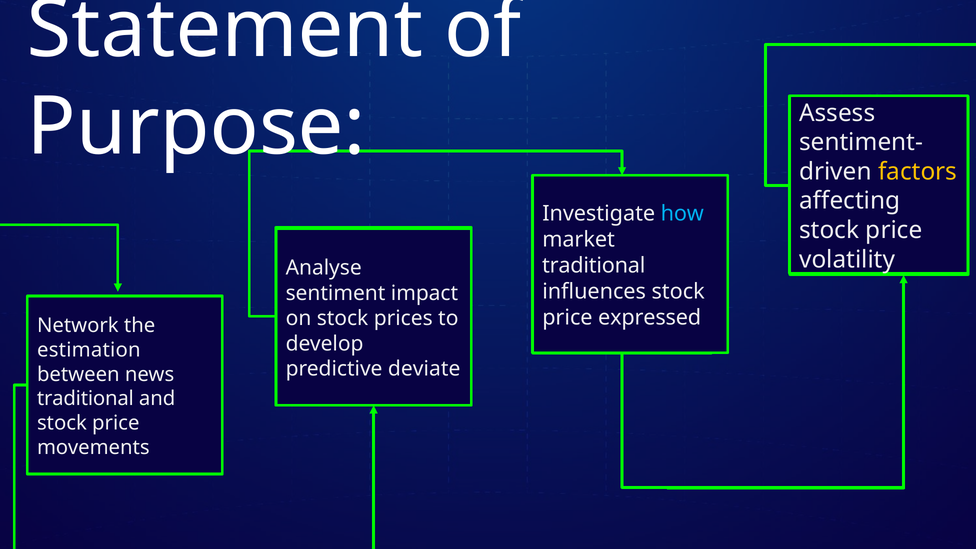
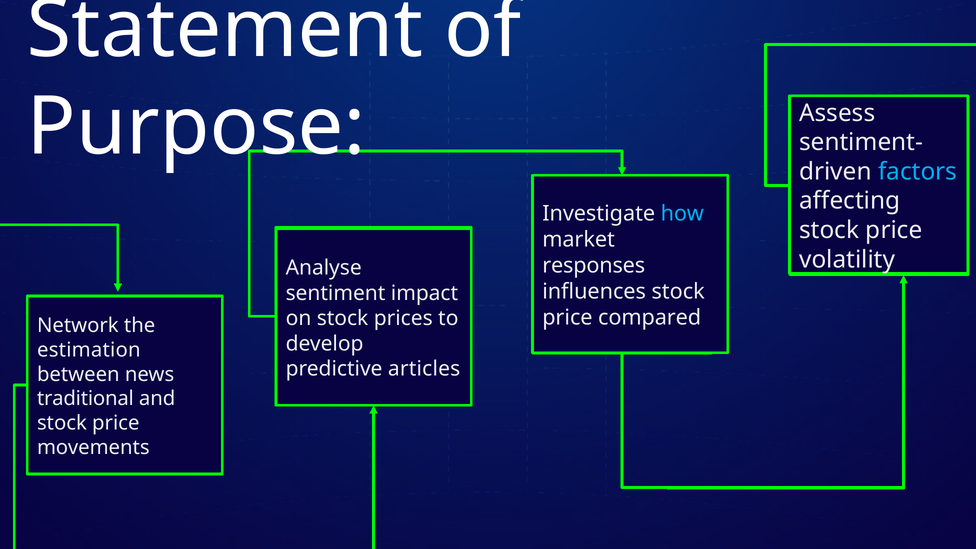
factors colour: yellow -> light blue
traditional at (594, 266): traditional -> responses
expressed: expressed -> compared
deviate: deviate -> articles
